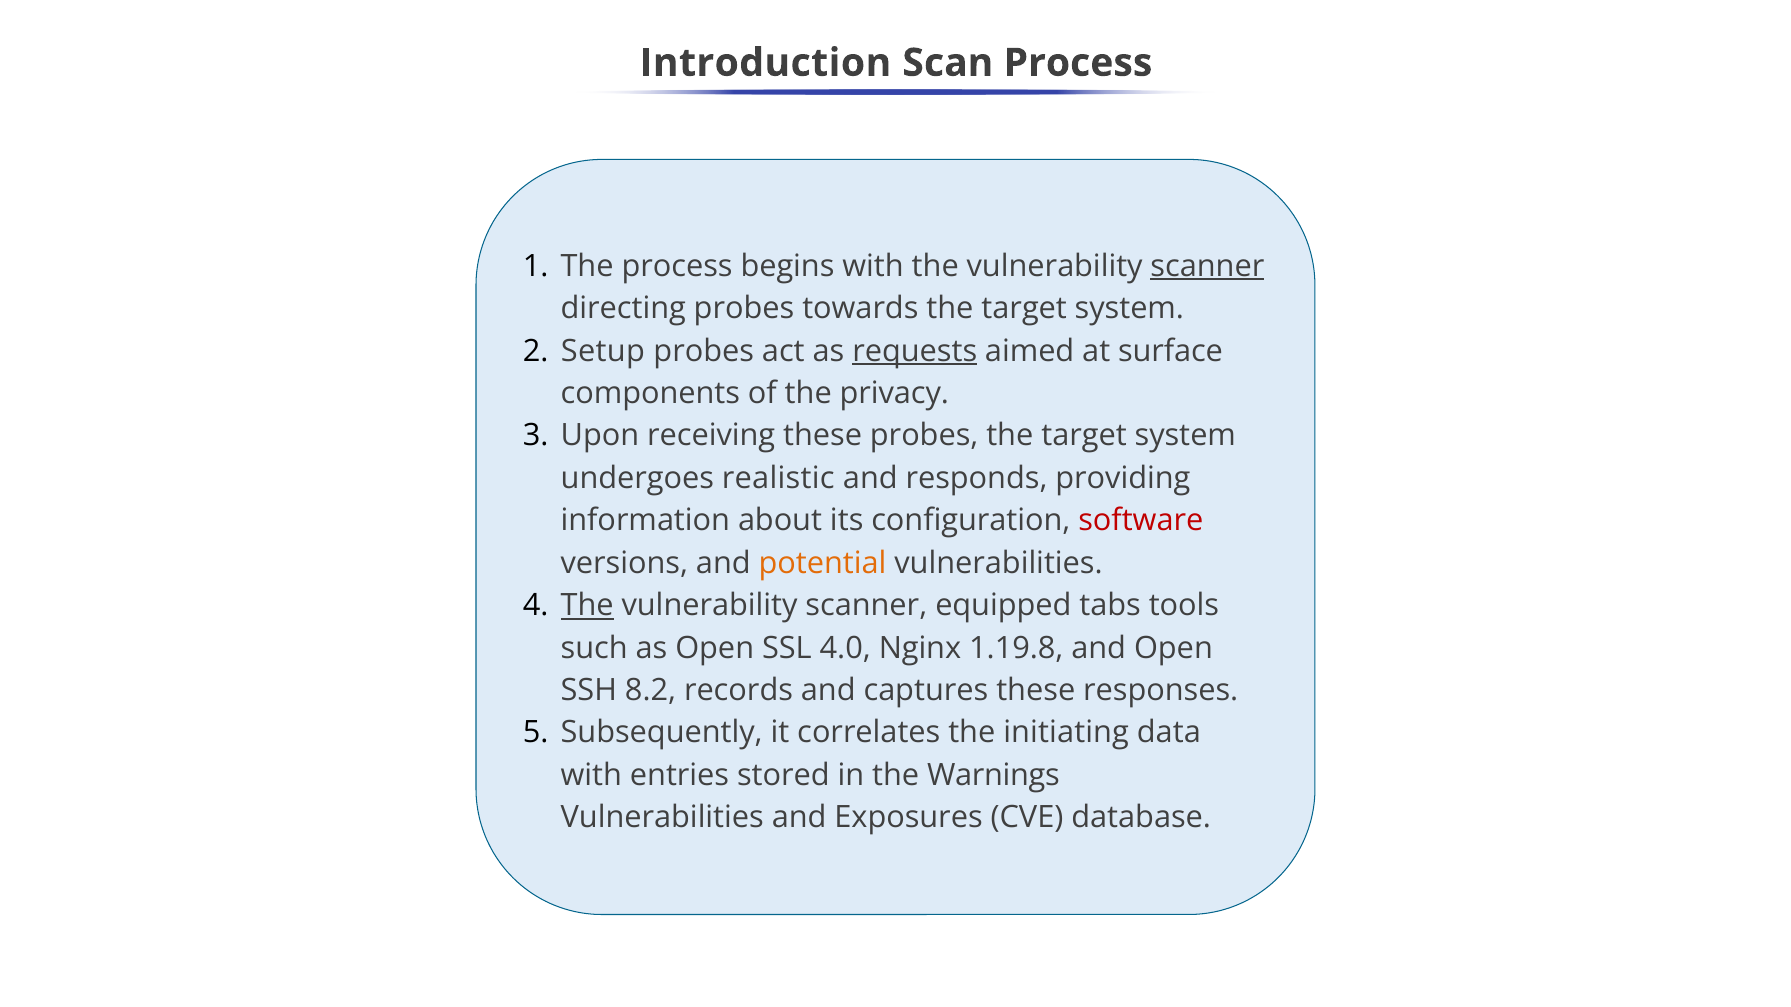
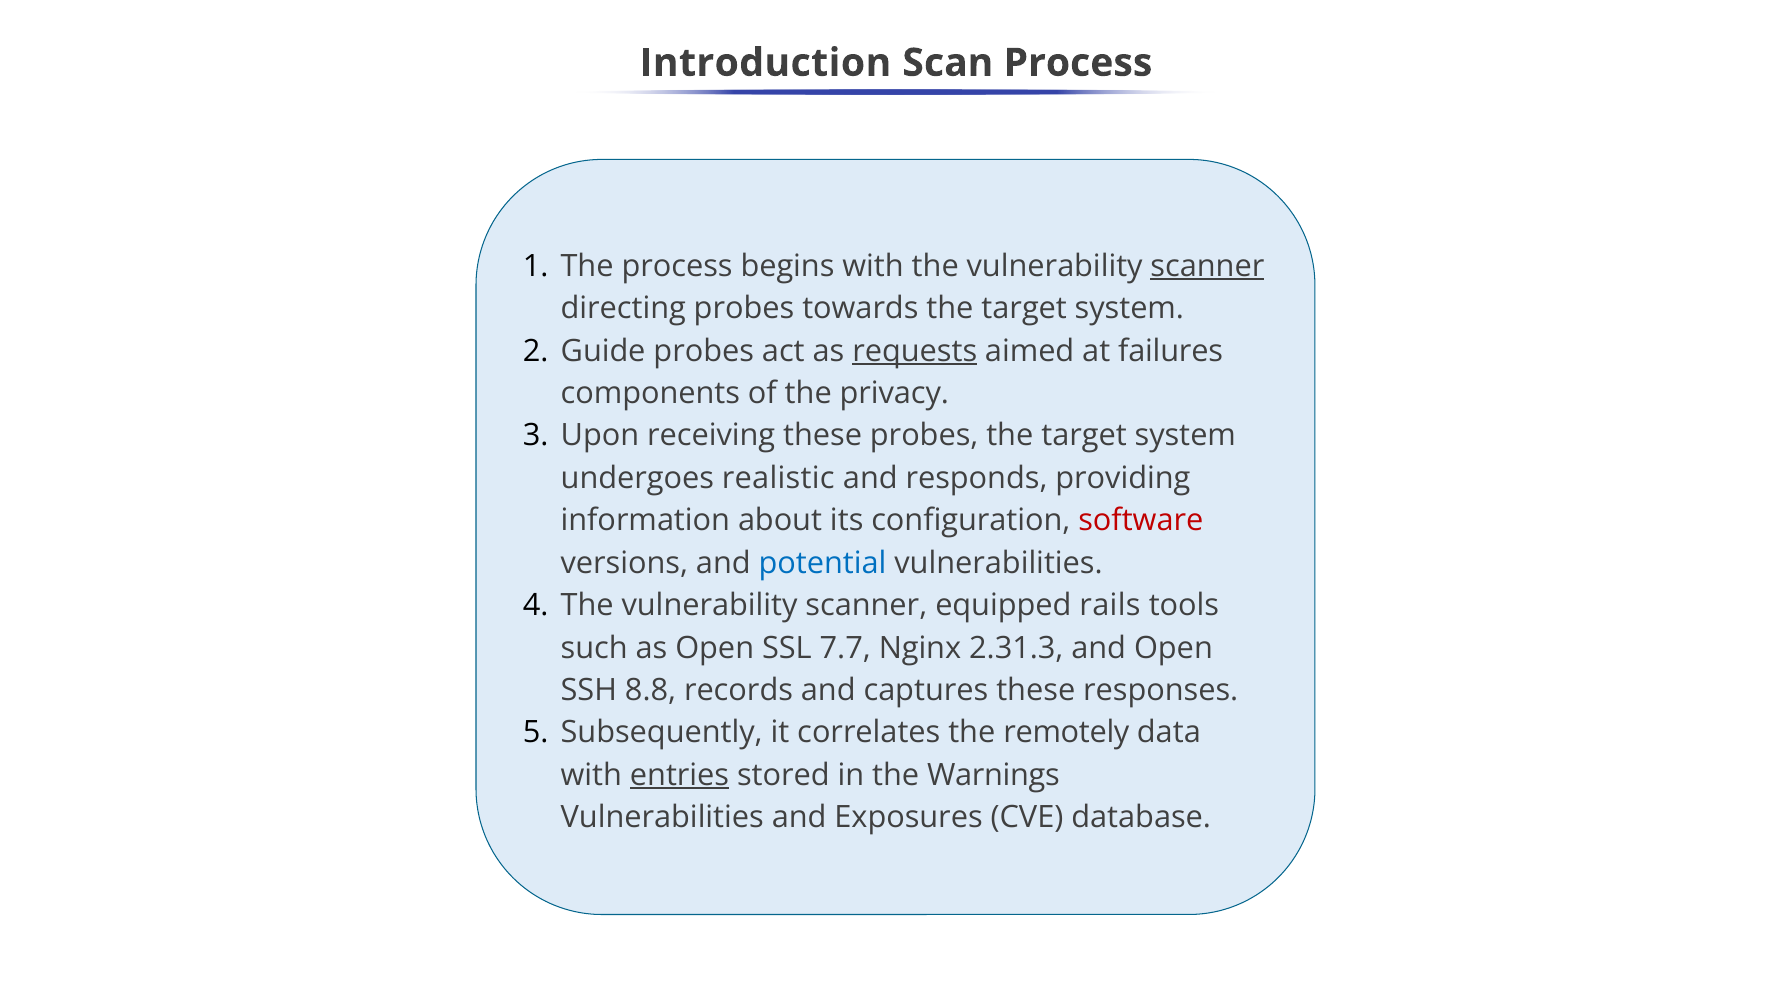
Setup: Setup -> Guide
surface: surface -> failures
potential colour: orange -> blue
The at (587, 606) underline: present -> none
tabs: tabs -> rails
4.0: 4.0 -> 7.7
1.19.8: 1.19.8 -> 2.31.3
8.2: 8.2 -> 8.8
initiating: initiating -> remotely
entries underline: none -> present
